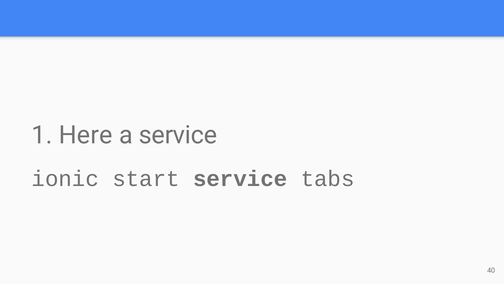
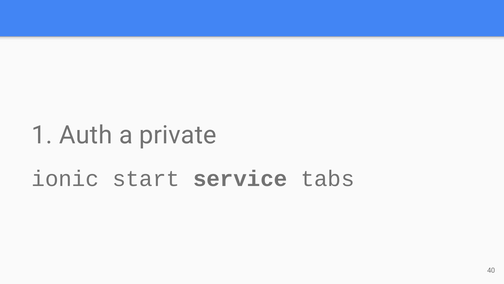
Here: Here -> Auth
a service: service -> private
